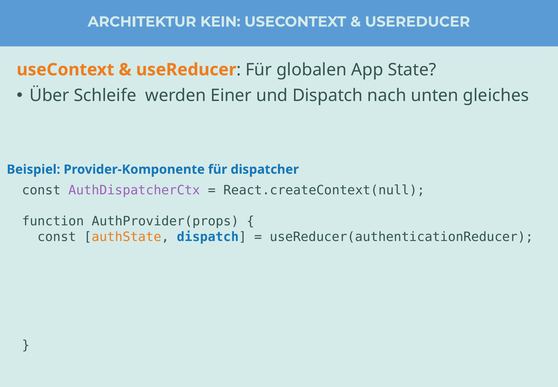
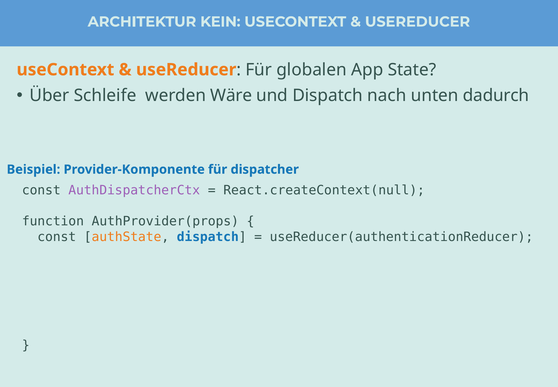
Einer: Einer -> Wäre
gleiches: gleiches -> dadurch
